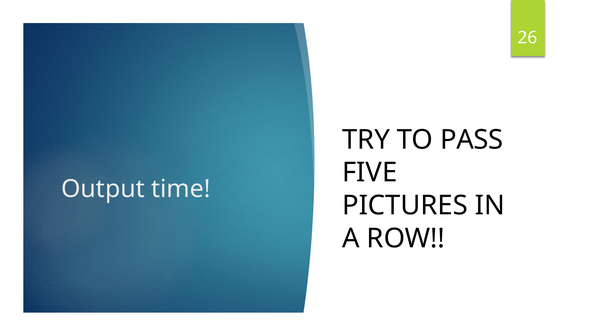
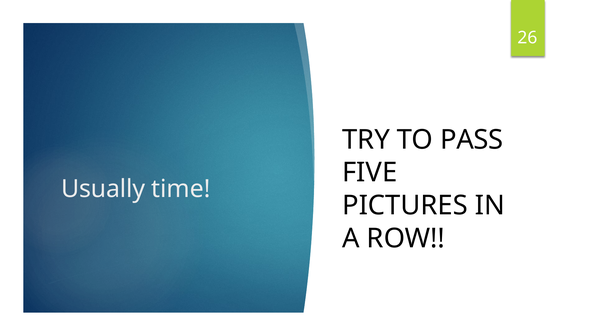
Output: Output -> Usually
